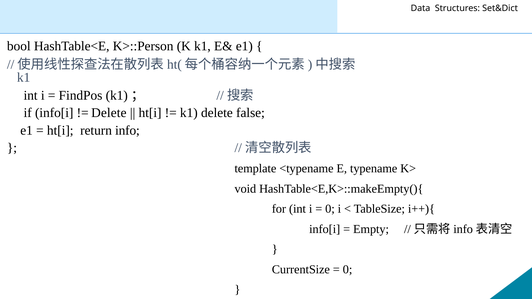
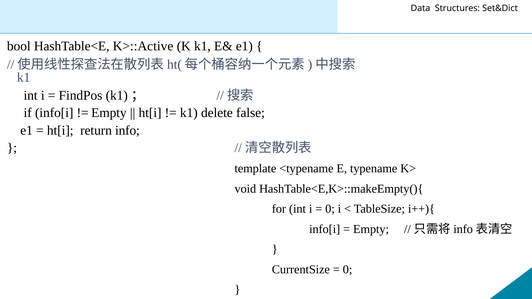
K>::Person: K>::Person -> K>::Active
Delete at (109, 113): Delete -> Empty
